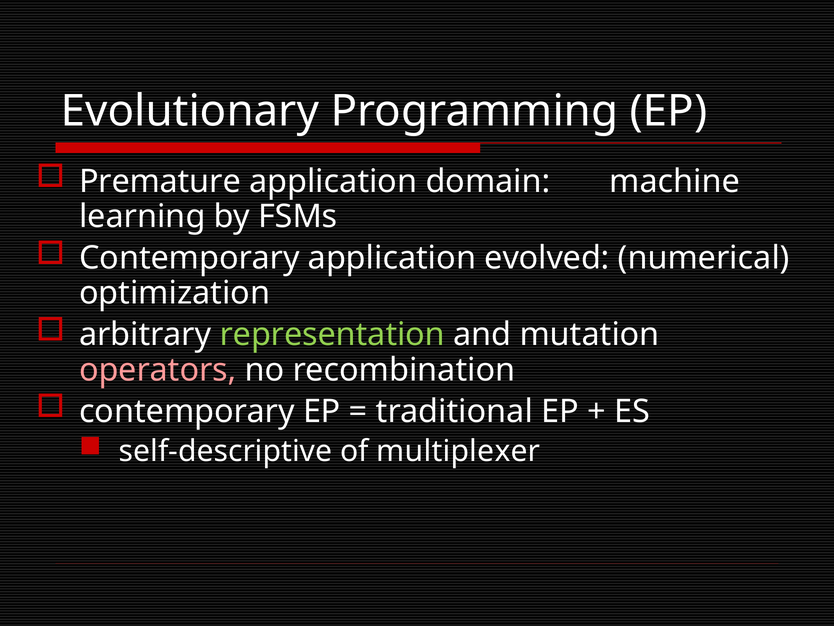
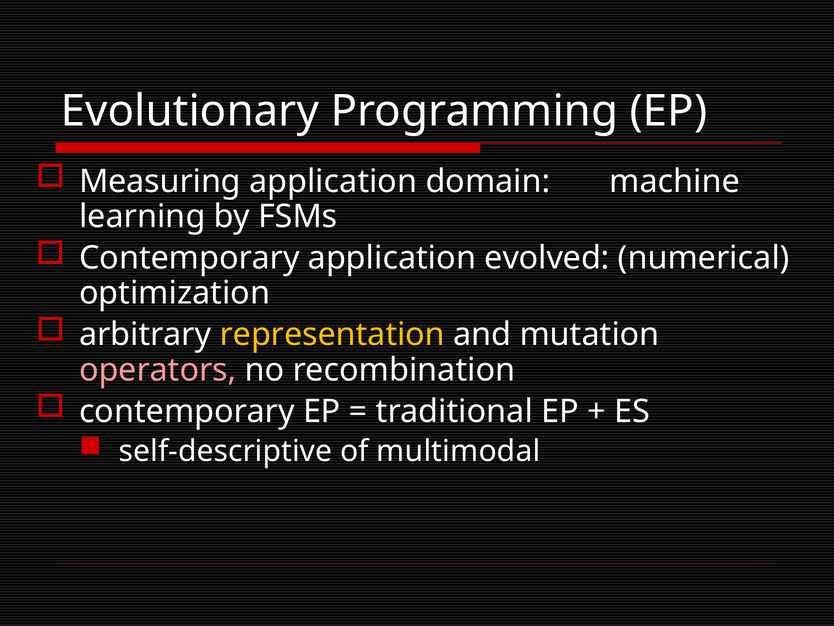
Premature: Premature -> Measuring
representation colour: light green -> yellow
multiplexer: multiplexer -> multimodal
